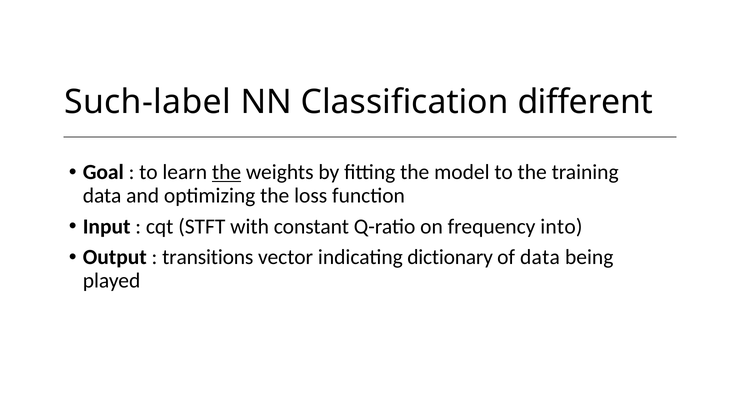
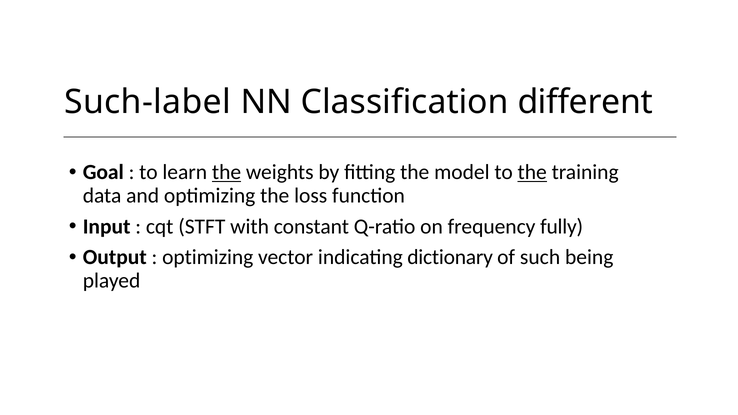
the at (532, 172) underline: none -> present
into: into -> fully
transitions at (208, 257): transitions -> optimizing
of data: data -> such
